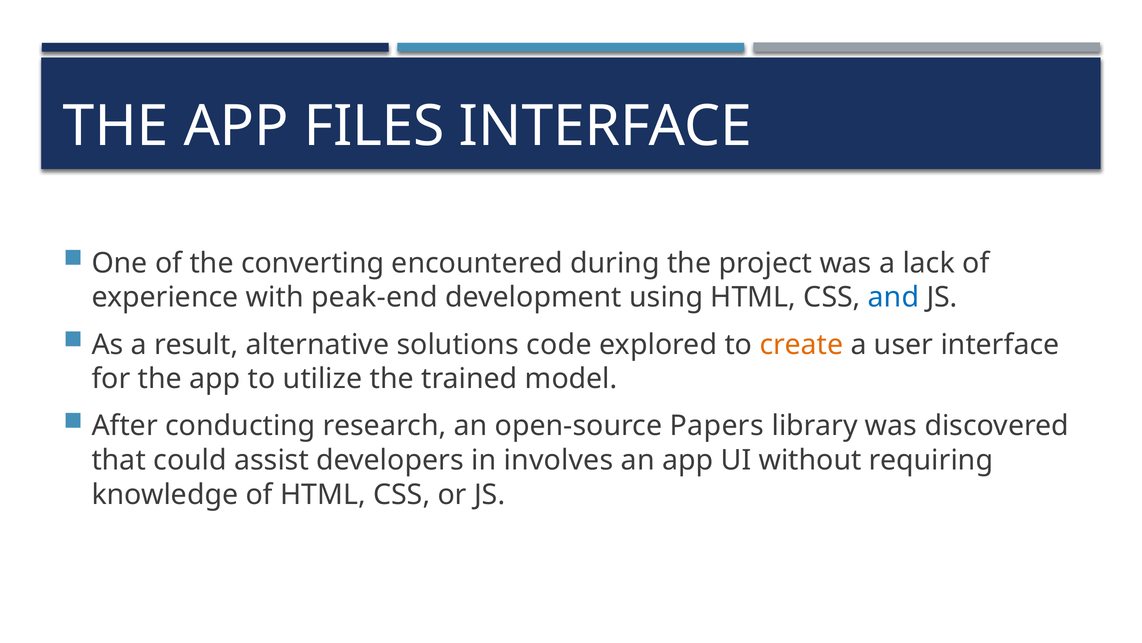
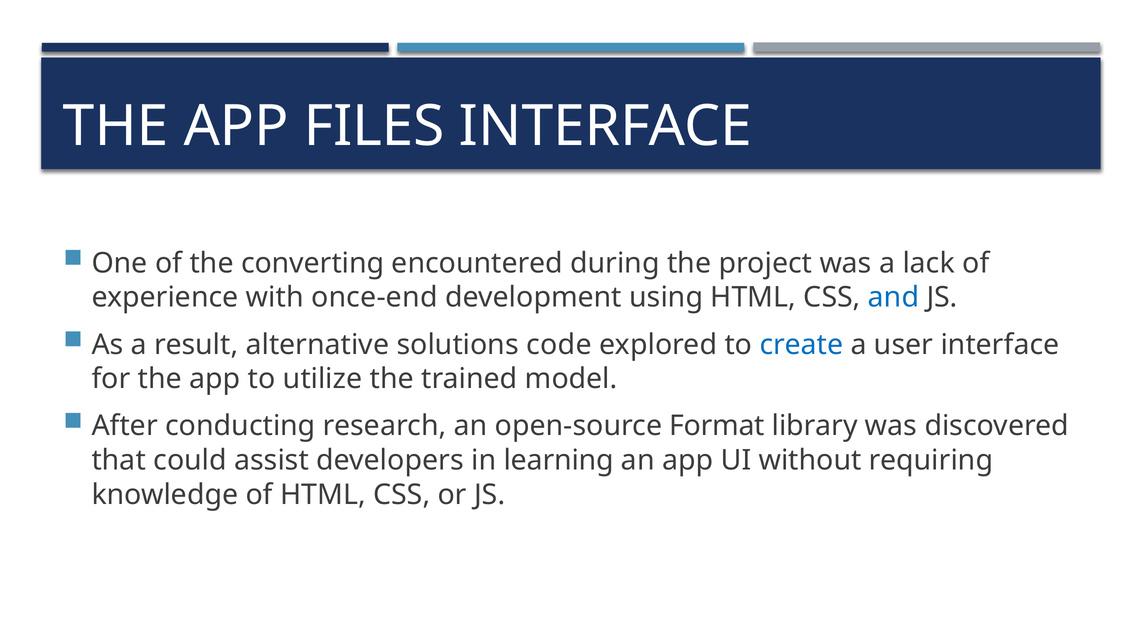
peak-end: peak-end -> once-end
create colour: orange -> blue
Papers: Papers -> Format
involves: involves -> learning
